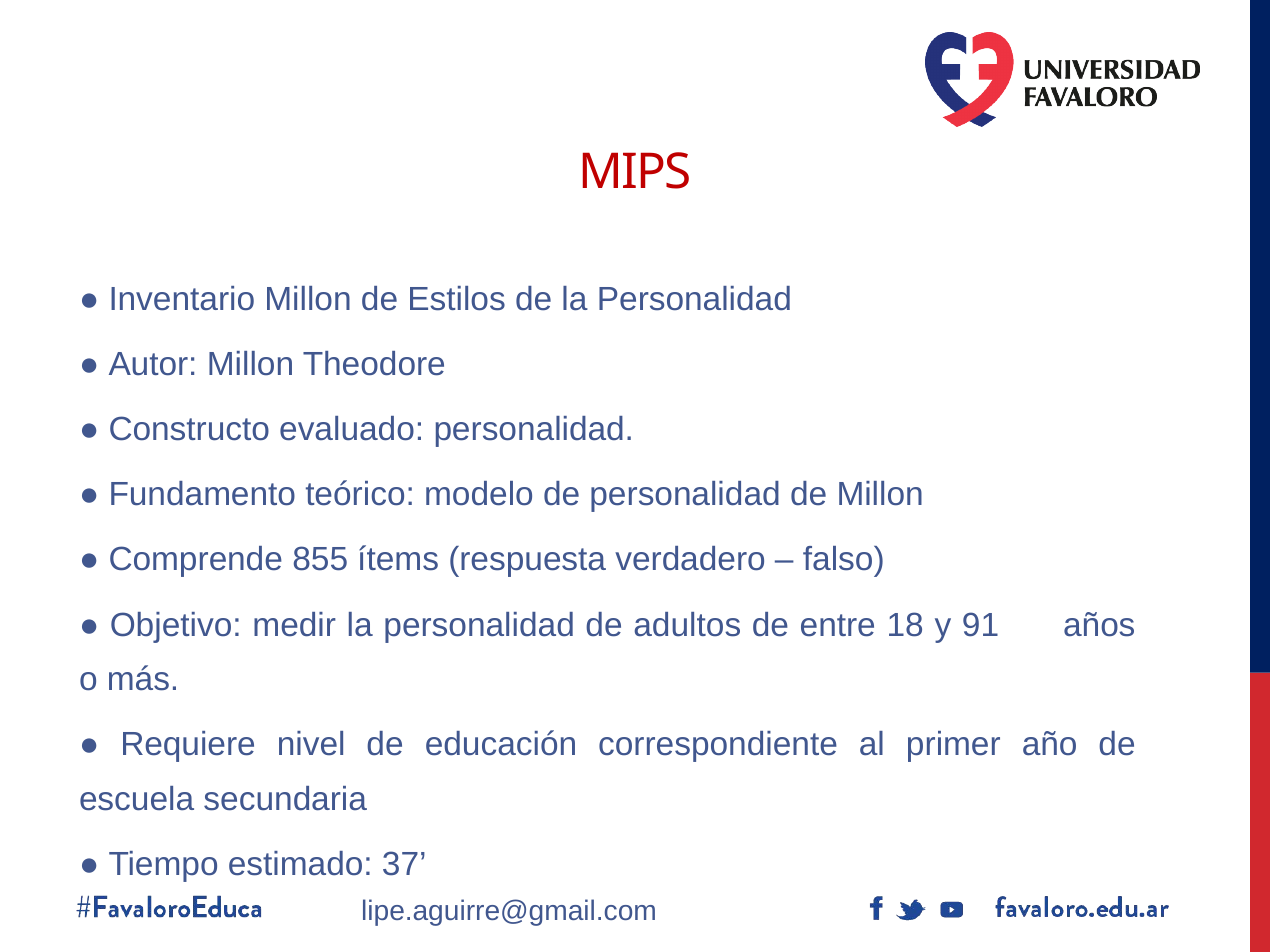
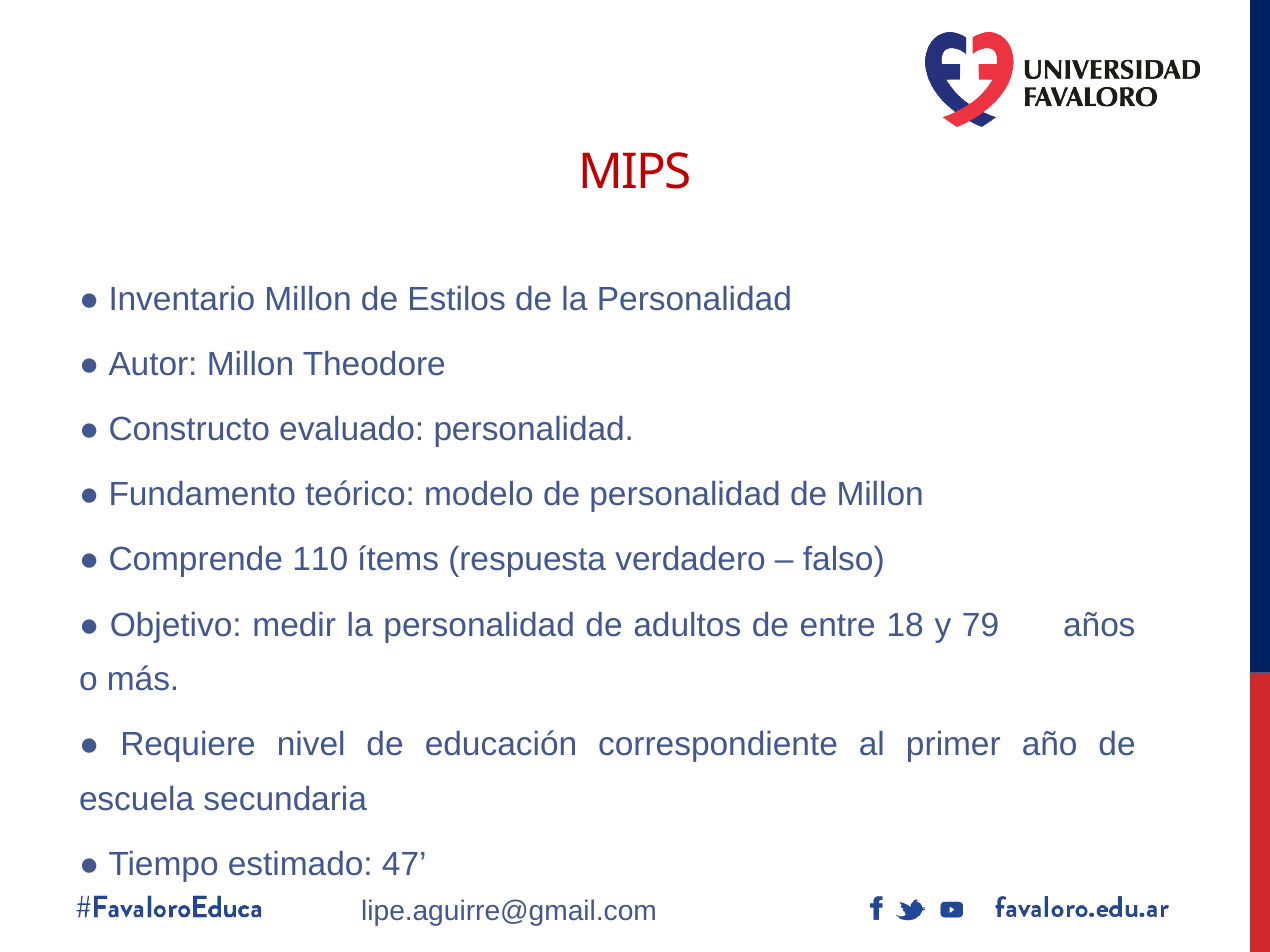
855: 855 -> 110
91: 91 -> 79
37: 37 -> 47
